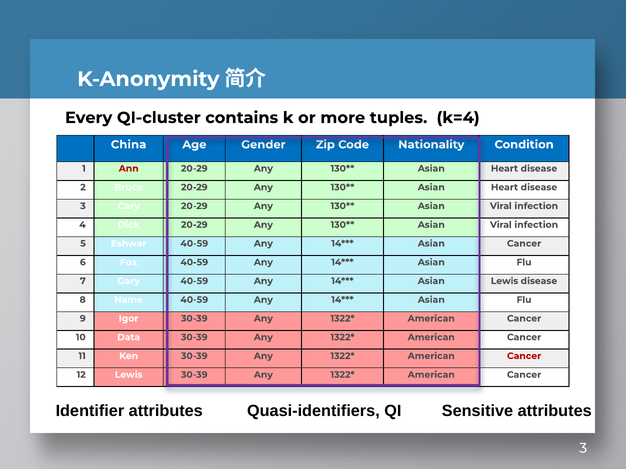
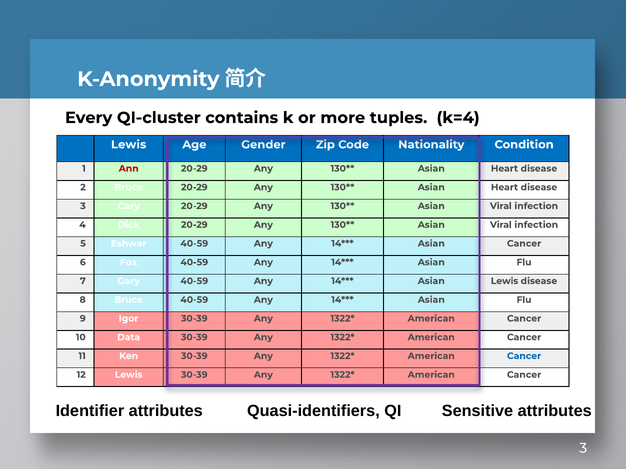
China at (129, 145): China -> Lewis
8 Name: Name -> Bruce
Cancer at (524, 356) colour: red -> blue
